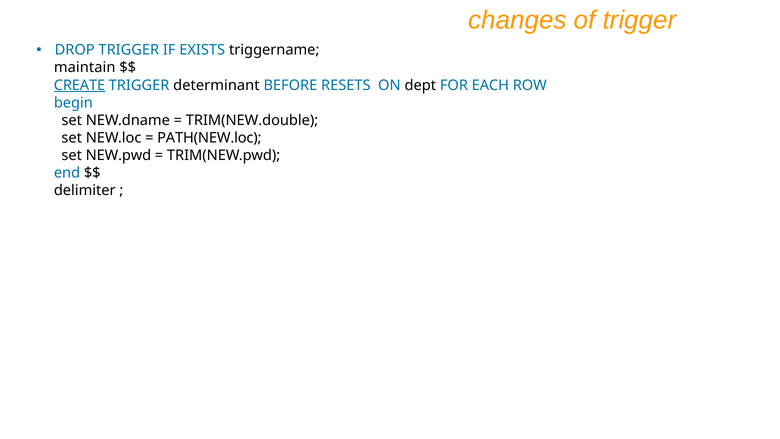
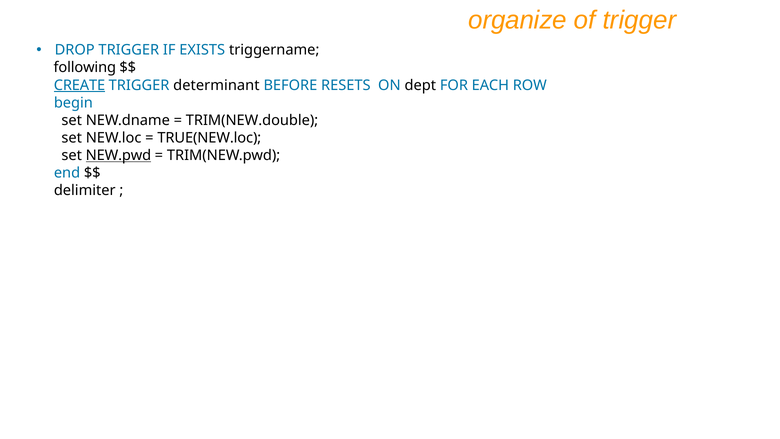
changes: changes -> organize
maintain: maintain -> following
PATH(NEW.loc: PATH(NEW.loc -> TRUE(NEW.loc
NEW.pwd underline: none -> present
